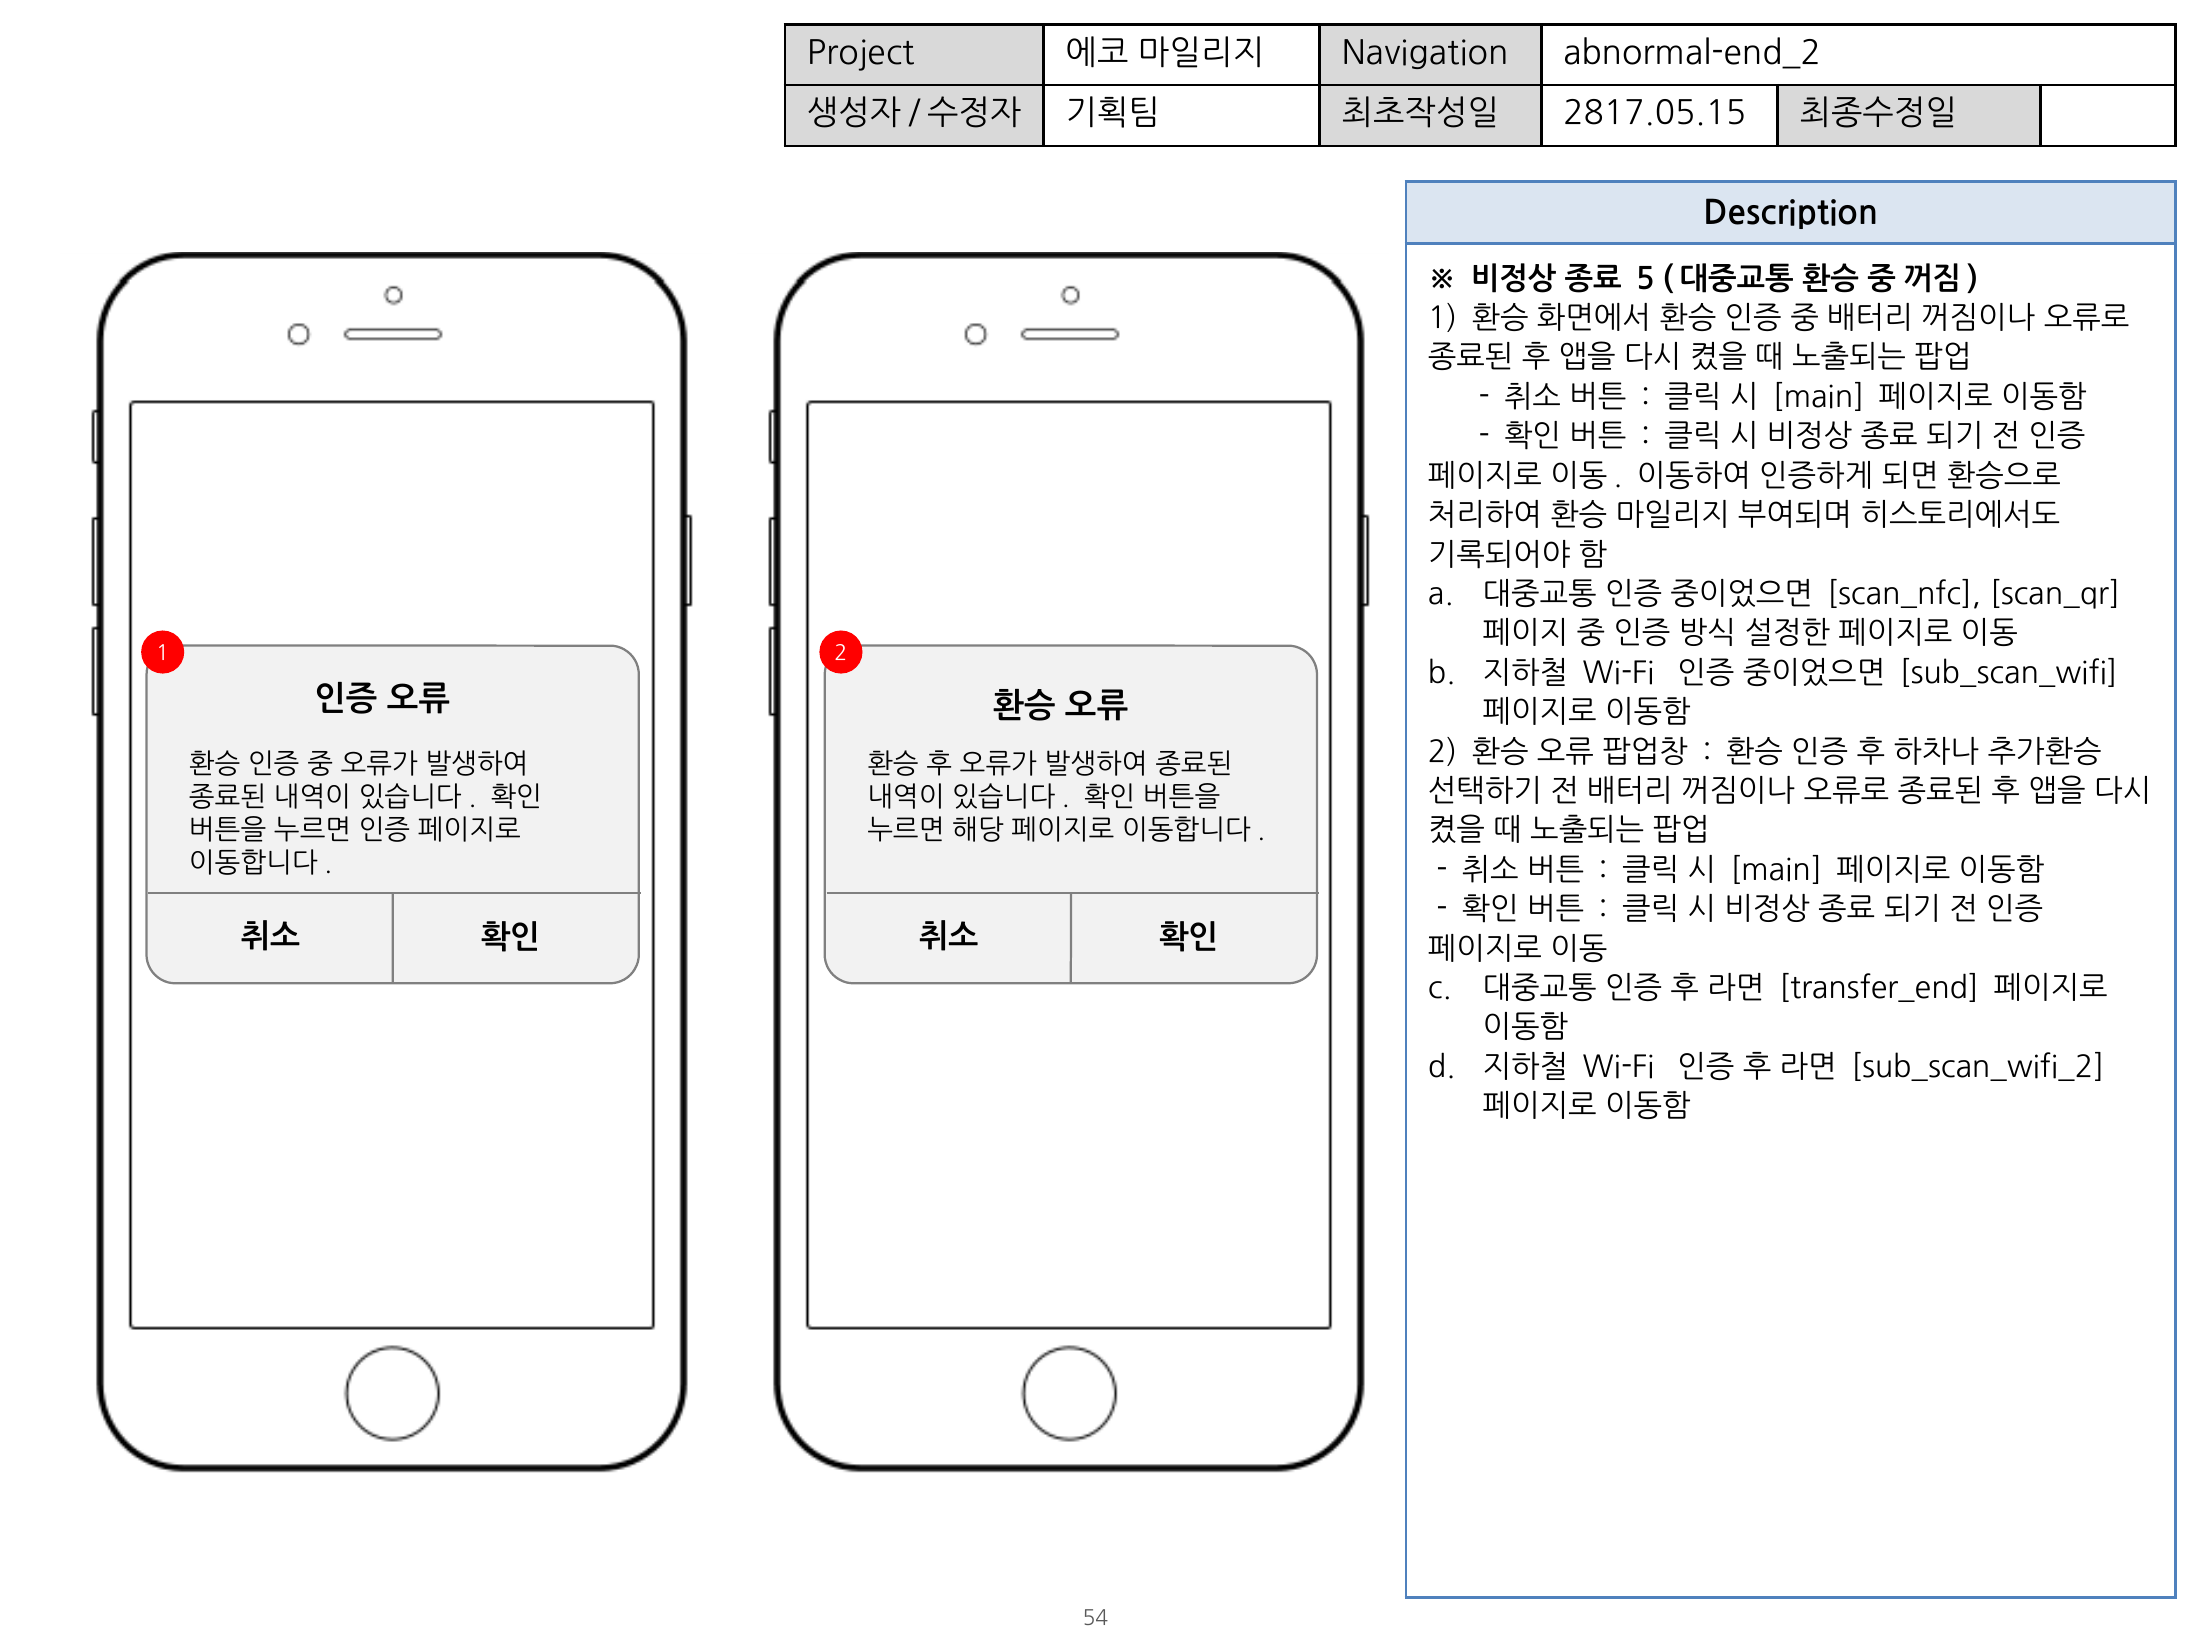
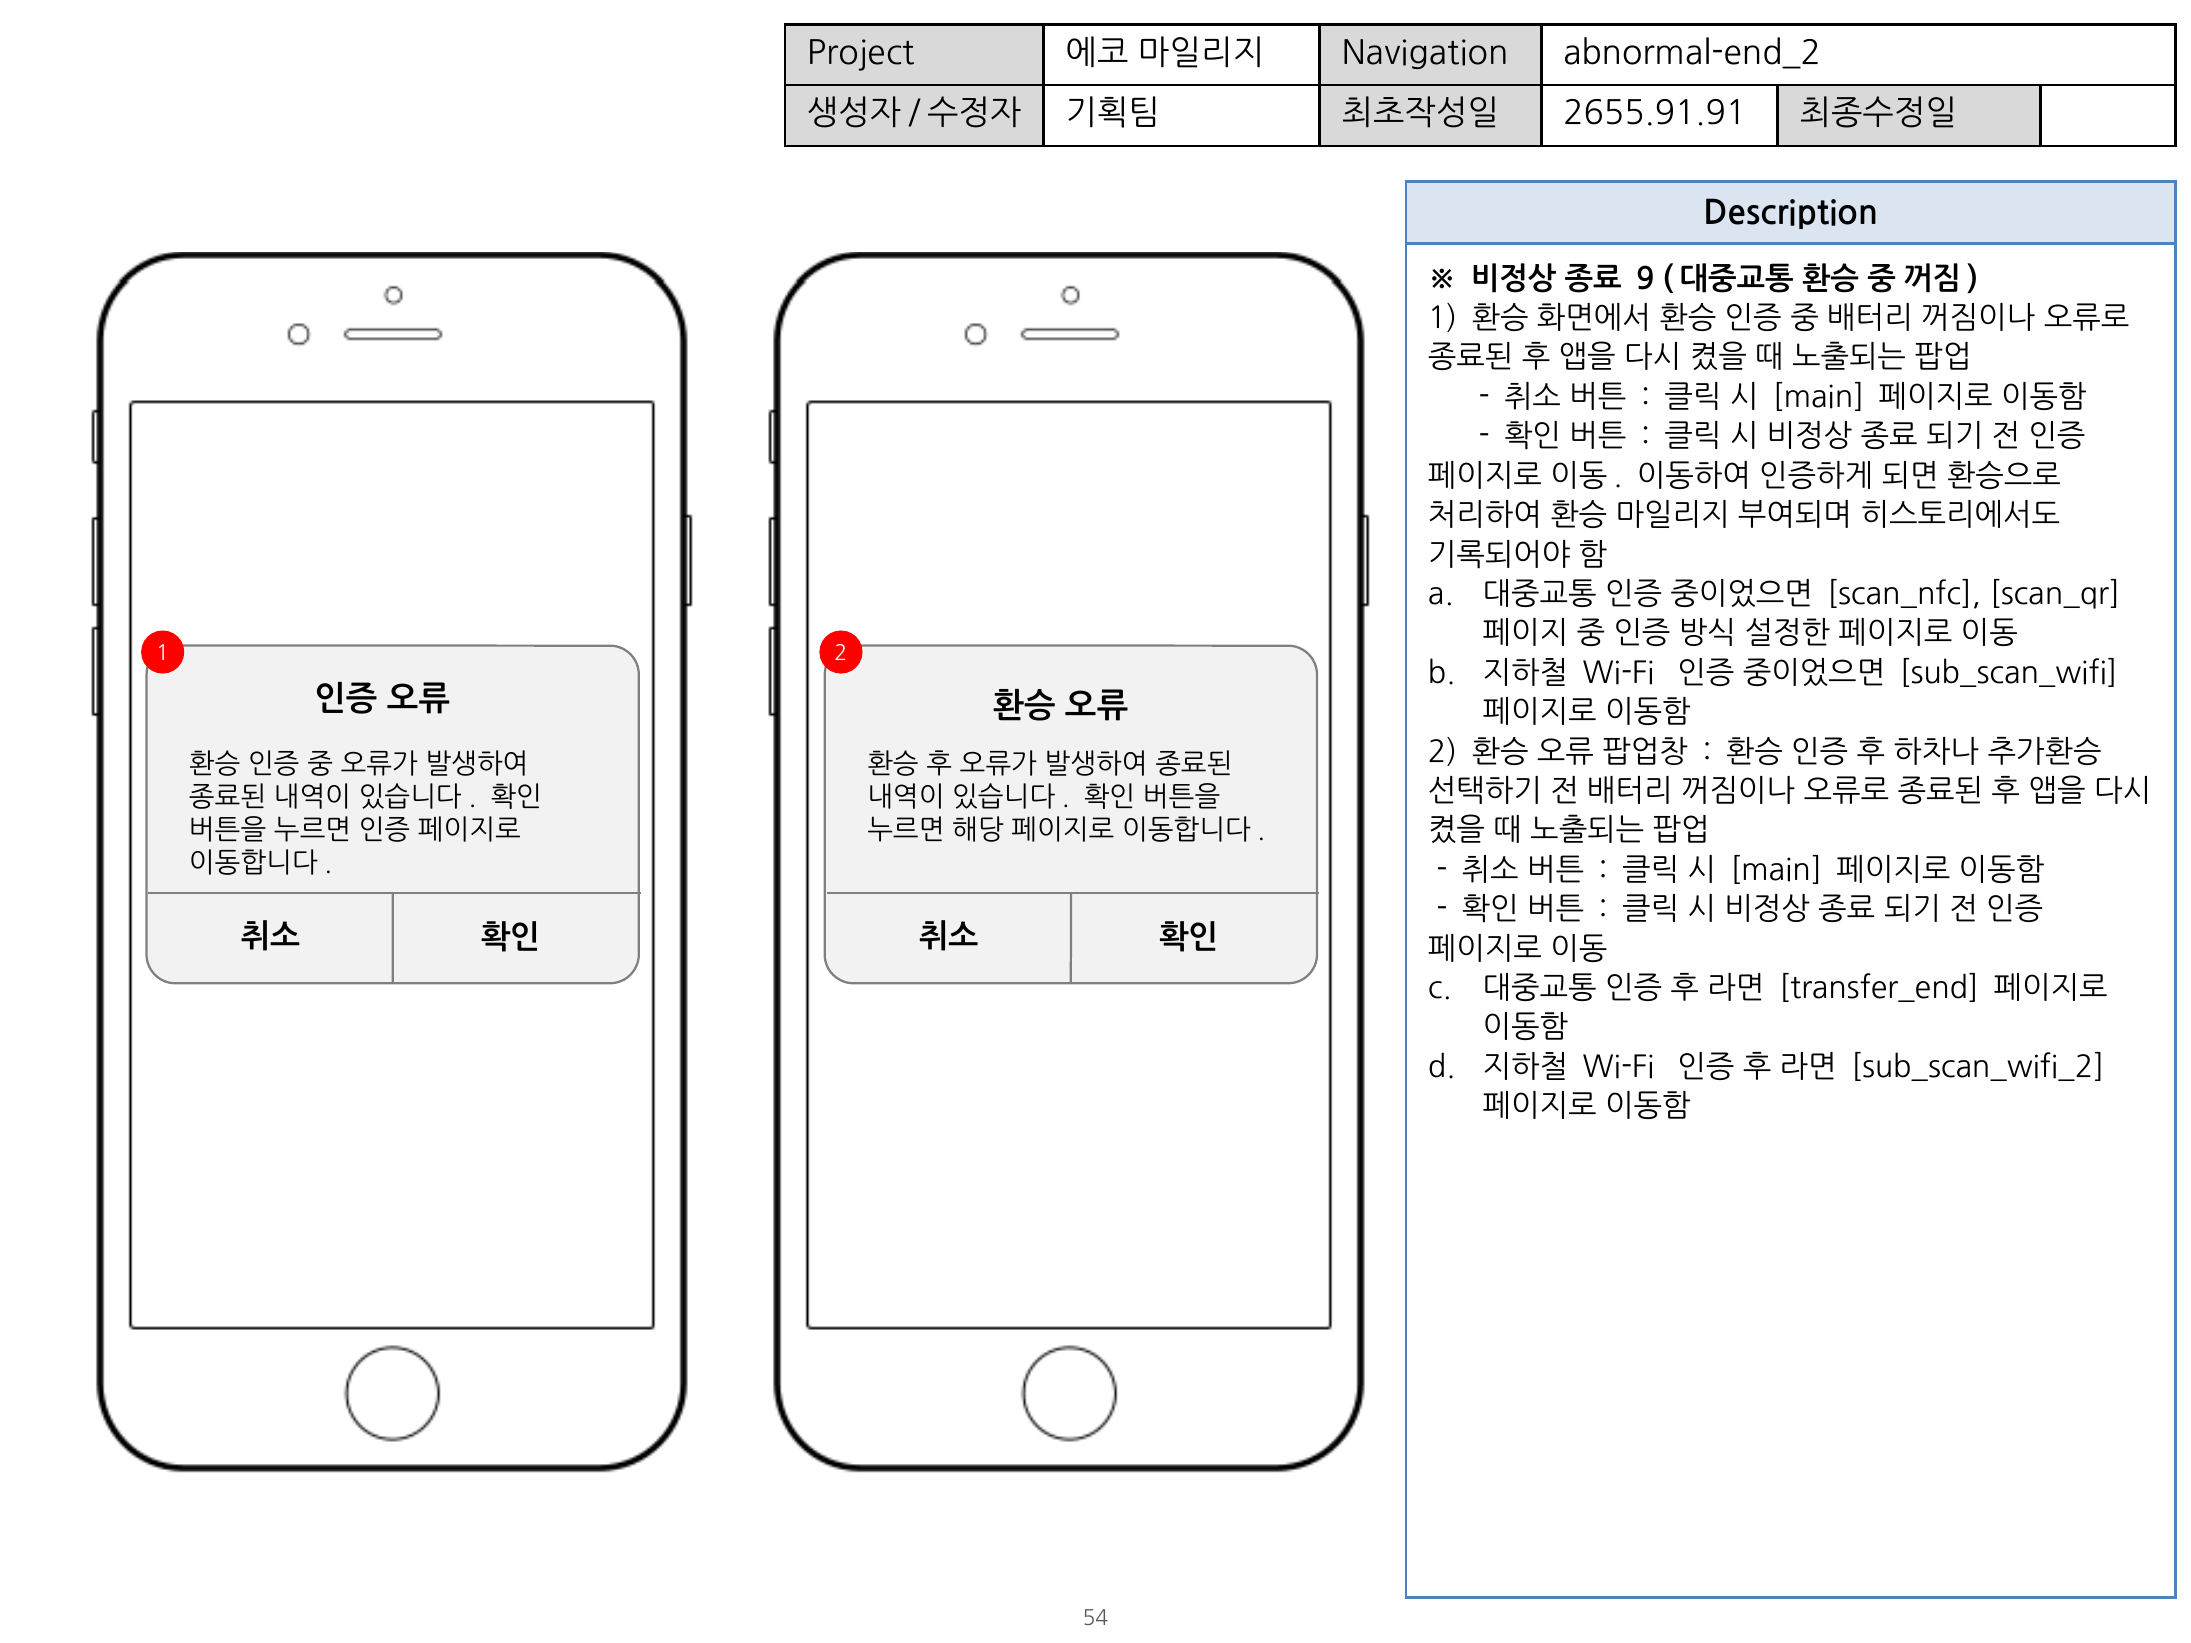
2817.05.15: 2817.05.15 -> 2655.91.91
5: 5 -> 9
